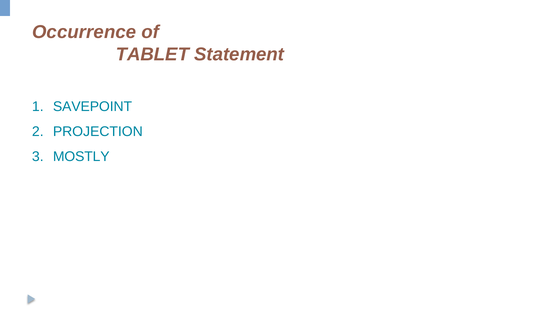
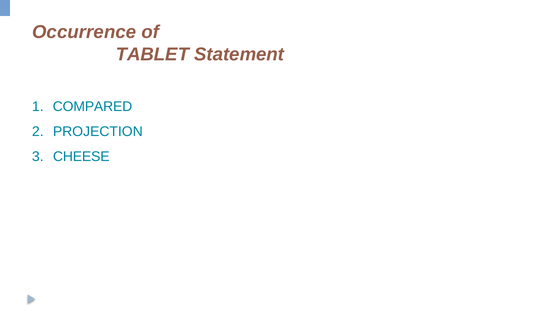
SAVEPOINT: SAVEPOINT -> COMPARED
MOSTLY: MOSTLY -> CHEESE
